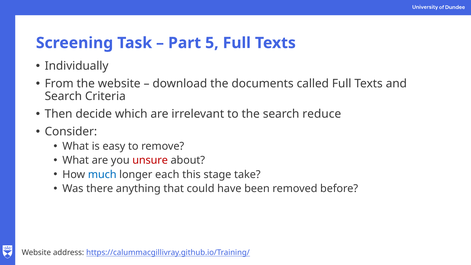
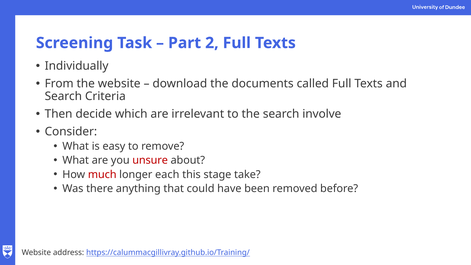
5: 5 -> 2
reduce: reduce -> involve
much colour: blue -> red
